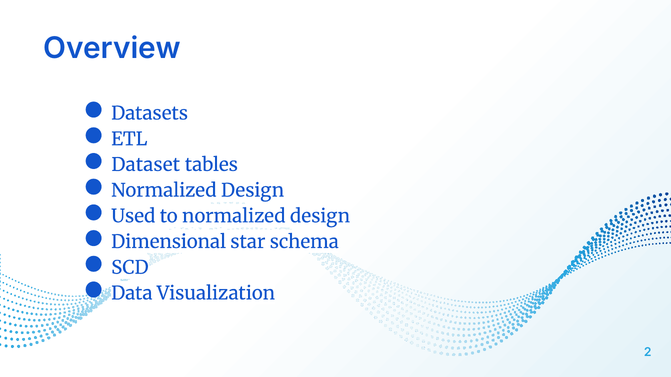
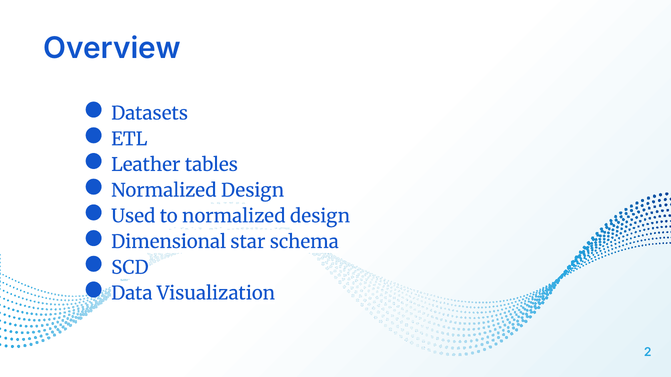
Dataset: Dataset -> Leather
